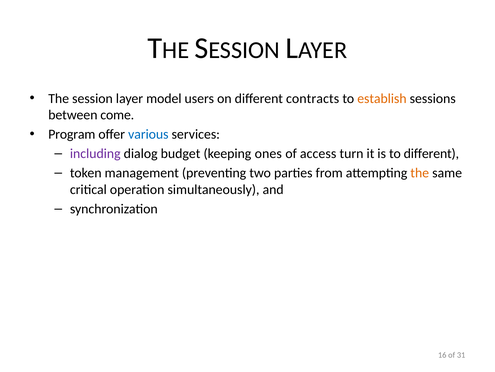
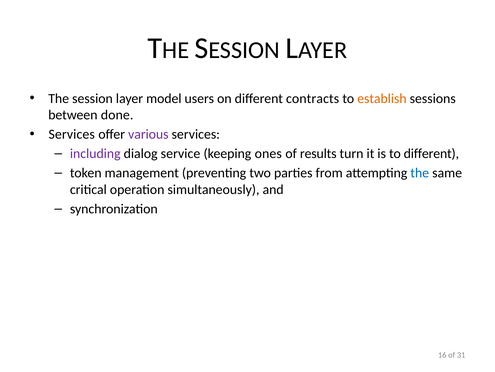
come: come -> done
Program at (72, 134): Program -> Services
various colour: blue -> purple
budget: budget -> service
access: access -> results
the at (420, 173) colour: orange -> blue
